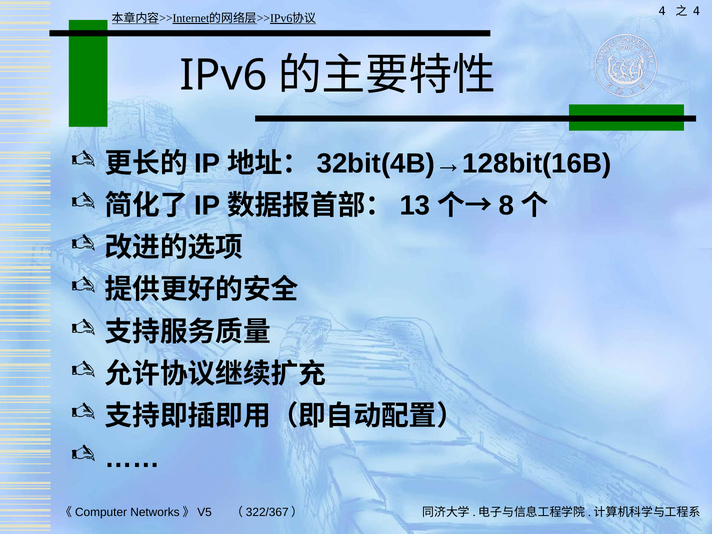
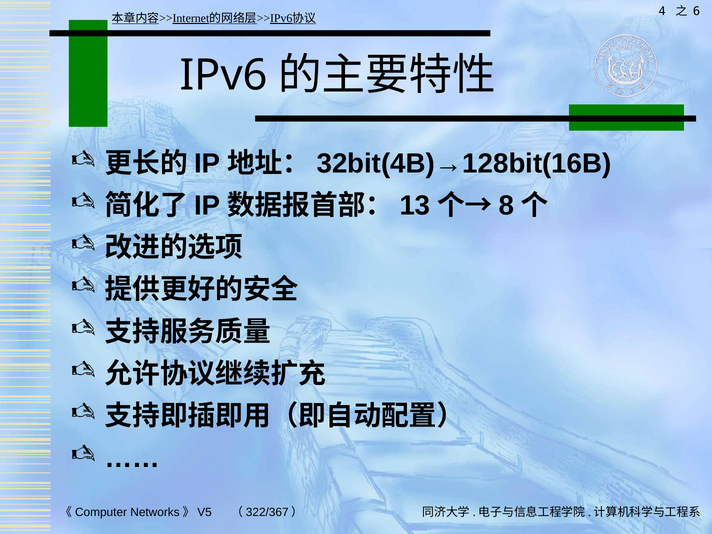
4 at (697, 12): 4 -> 6
